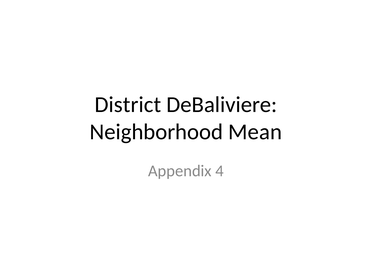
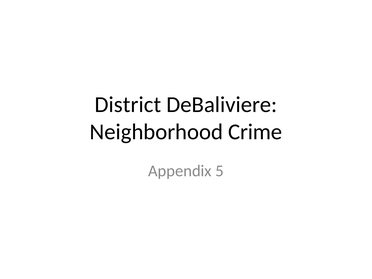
Mean: Mean -> Crime
4: 4 -> 5
